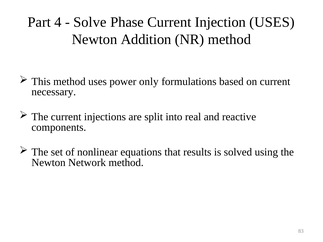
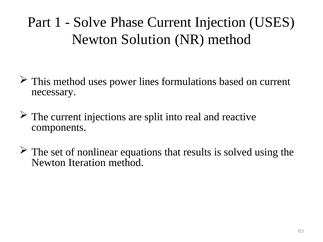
4: 4 -> 1
Addition: Addition -> Solution
only: only -> lines
Network: Network -> Iteration
